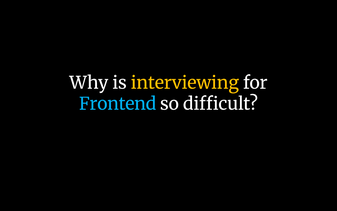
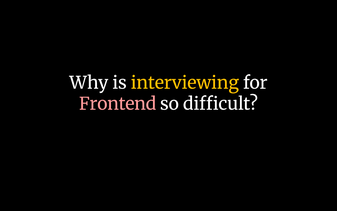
Frontend colour: light blue -> pink
